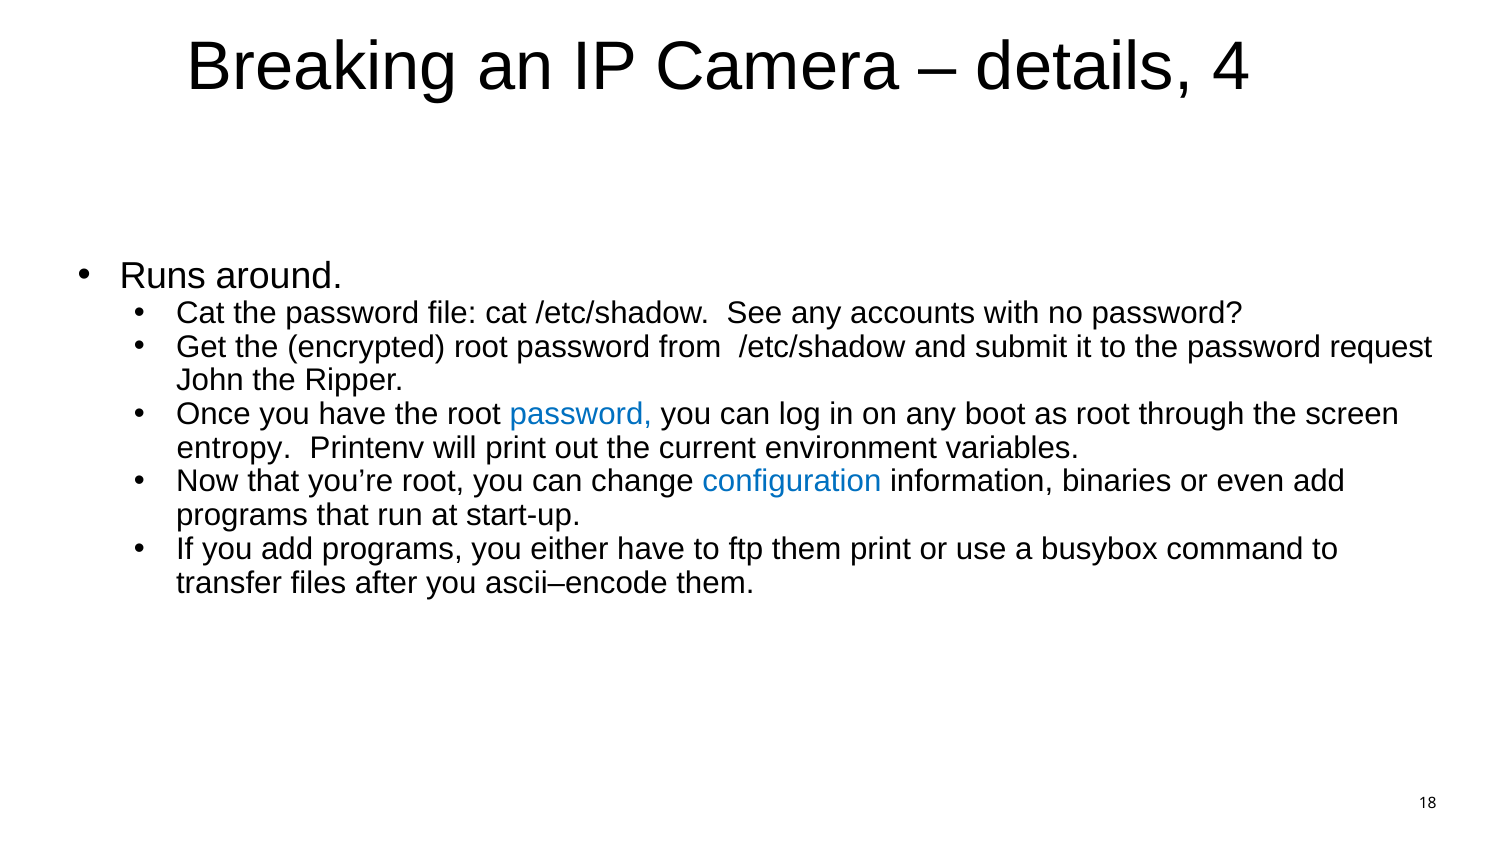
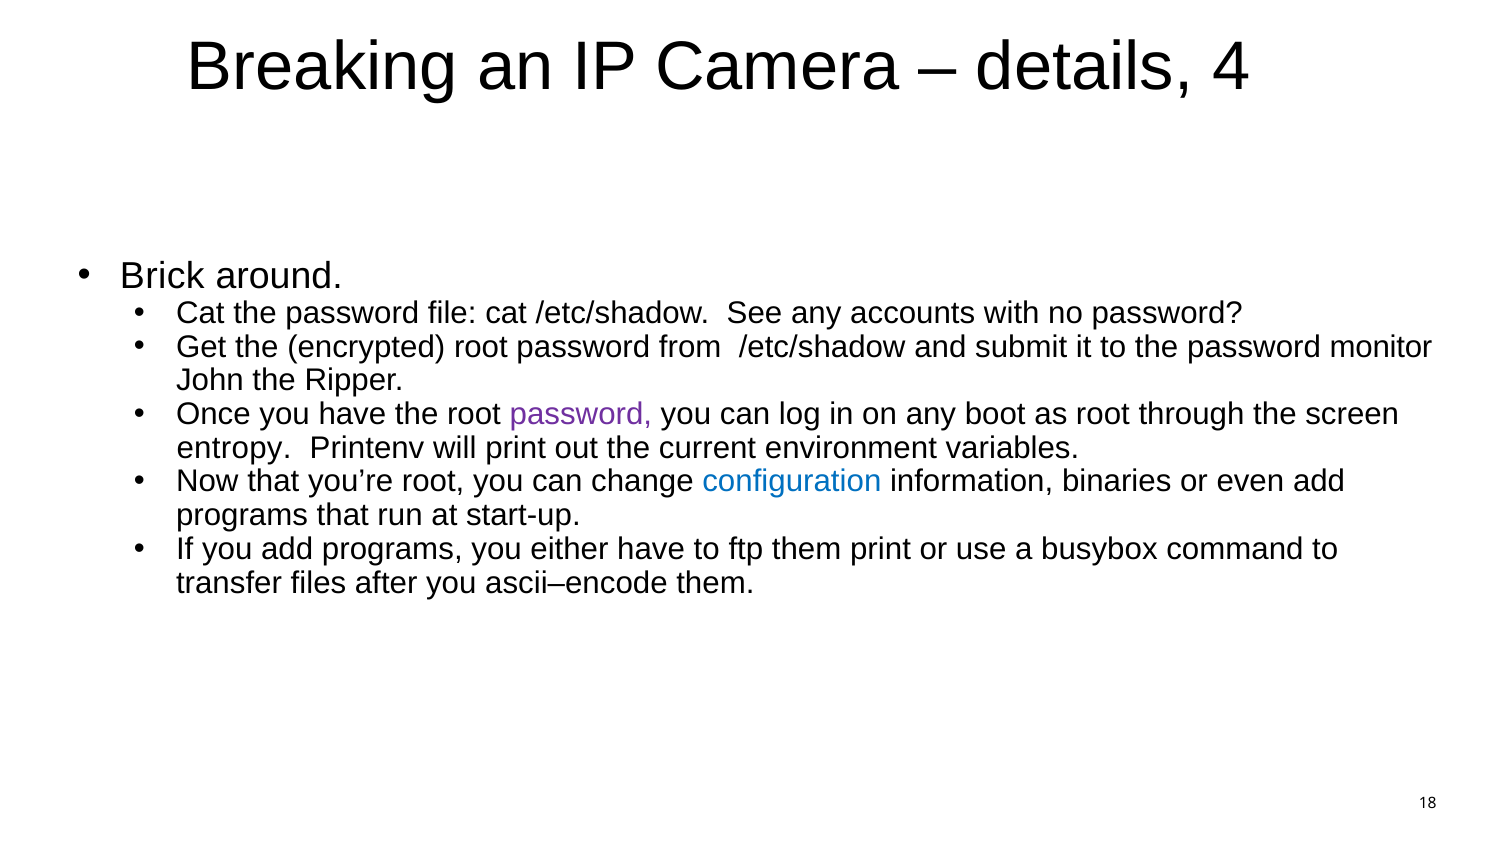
Runs: Runs -> Brick
request: request -> monitor
password at (581, 414) colour: blue -> purple
